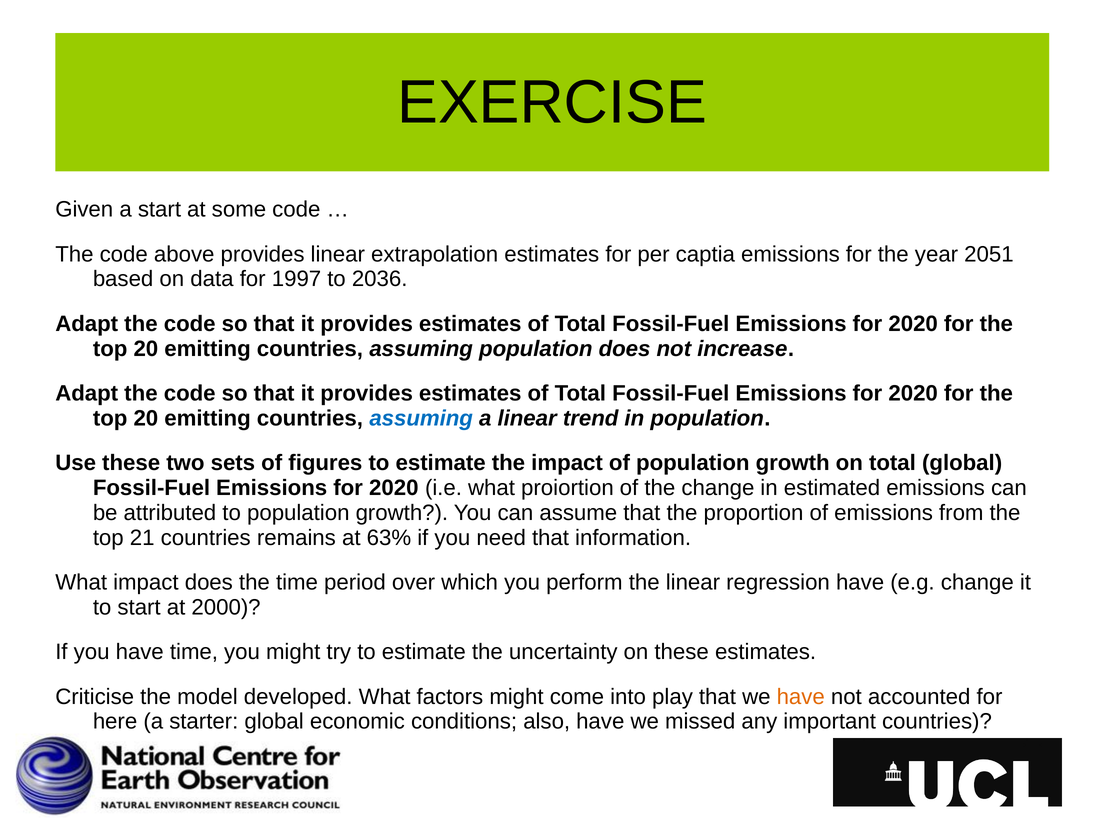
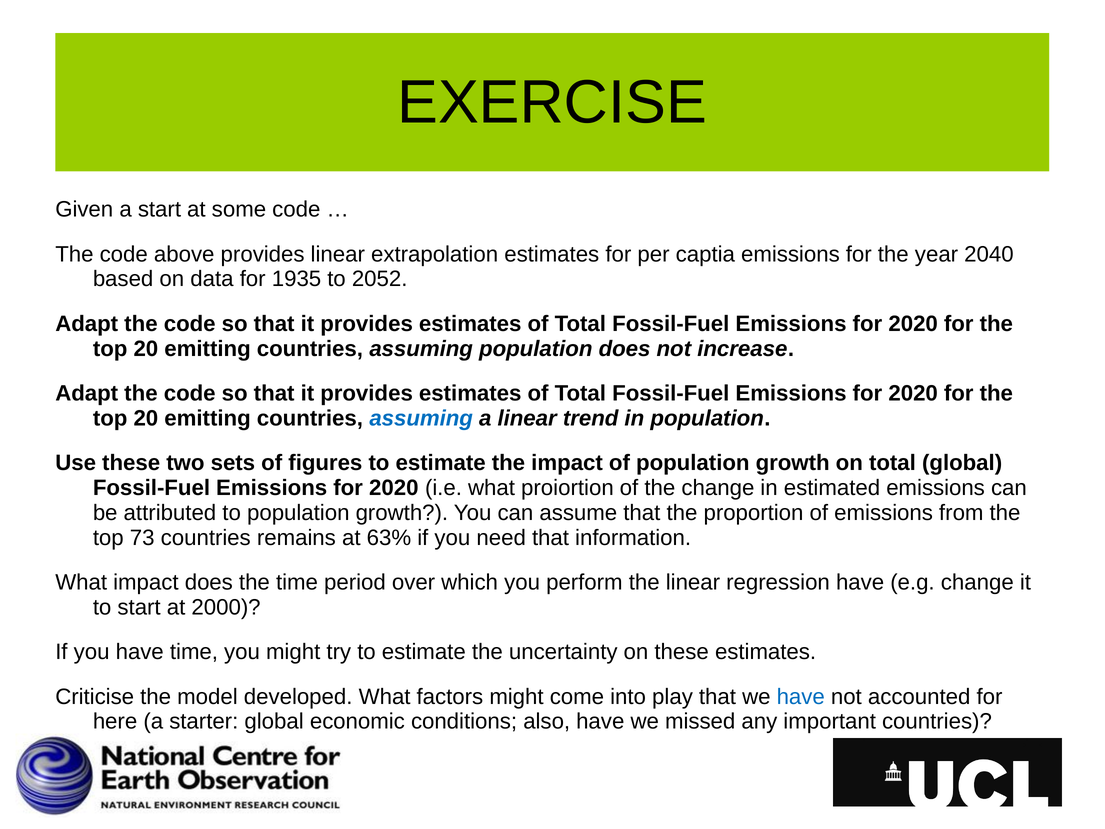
2051: 2051 -> 2040
1997: 1997 -> 1935
2036: 2036 -> 2052
21: 21 -> 73
have at (801, 696) colour: orange -> blue
